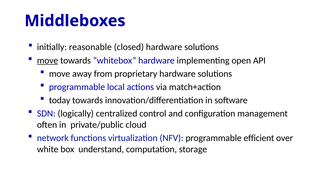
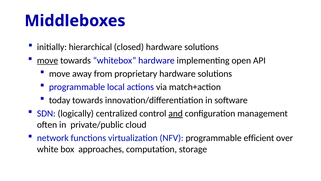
reasonable: reasonable -> hierarchical
and underline: none -> present
understand: understand -> approaches
